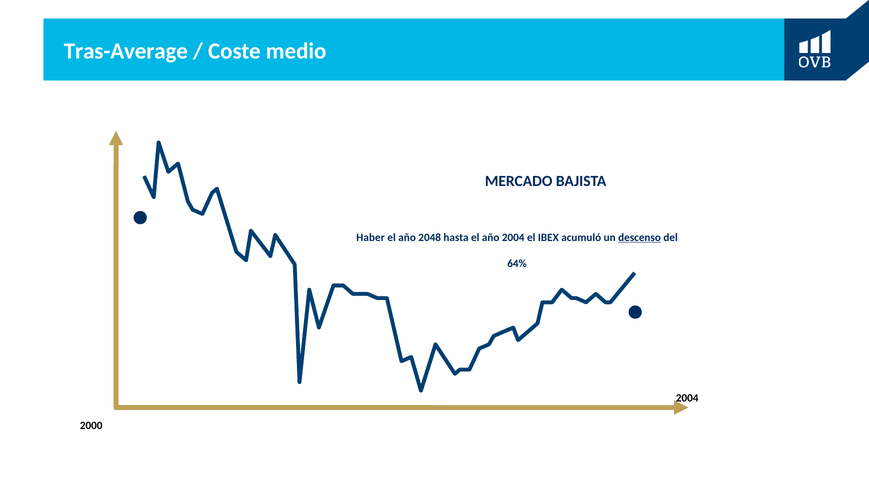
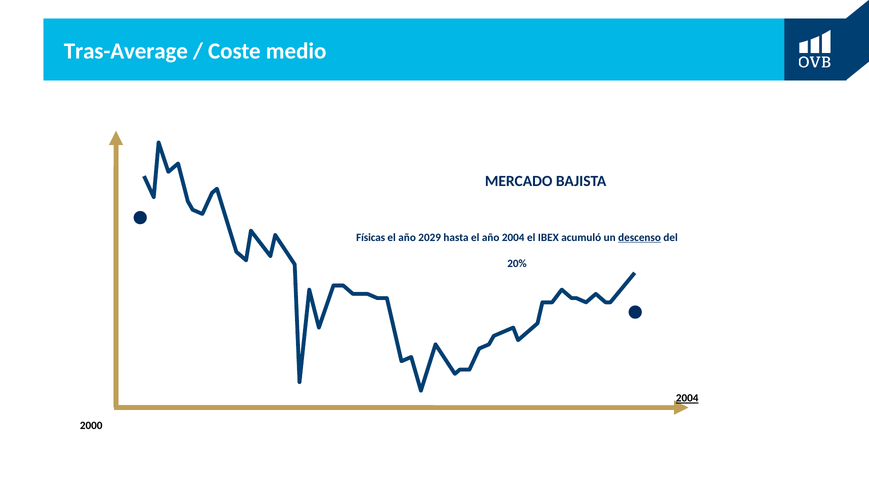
Haber: Haber -> Físicas
2048: 2048 -> 2029
64%: 64% -> 20%
2004 at (687, 398) underline: none -> present
